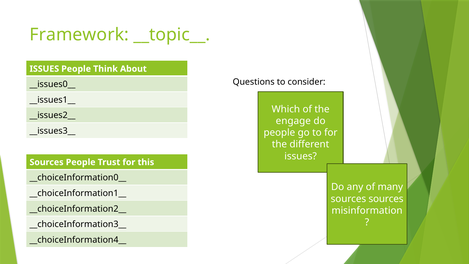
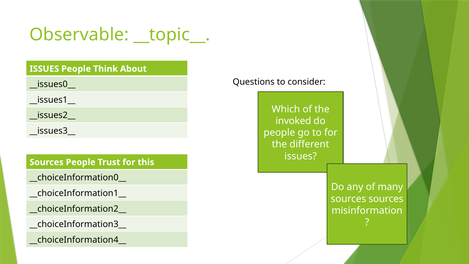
Framework: Framework -> Observable
engage: engage -> invoked
